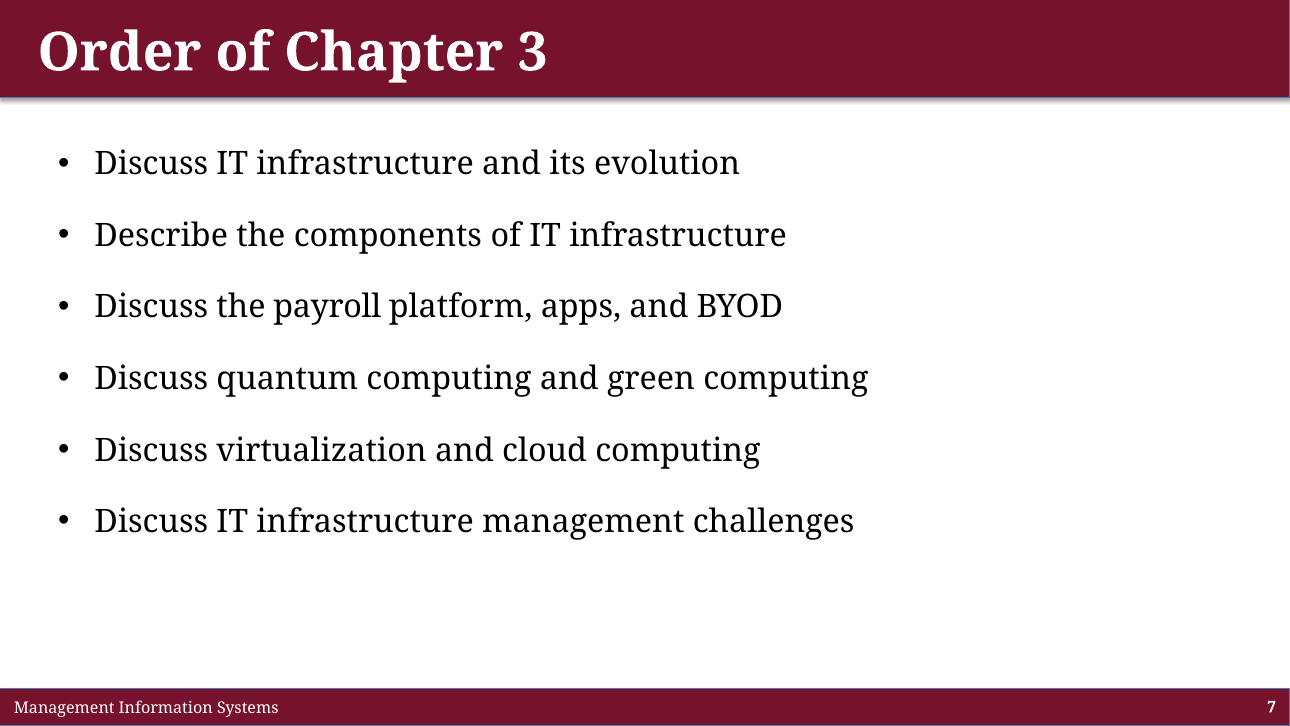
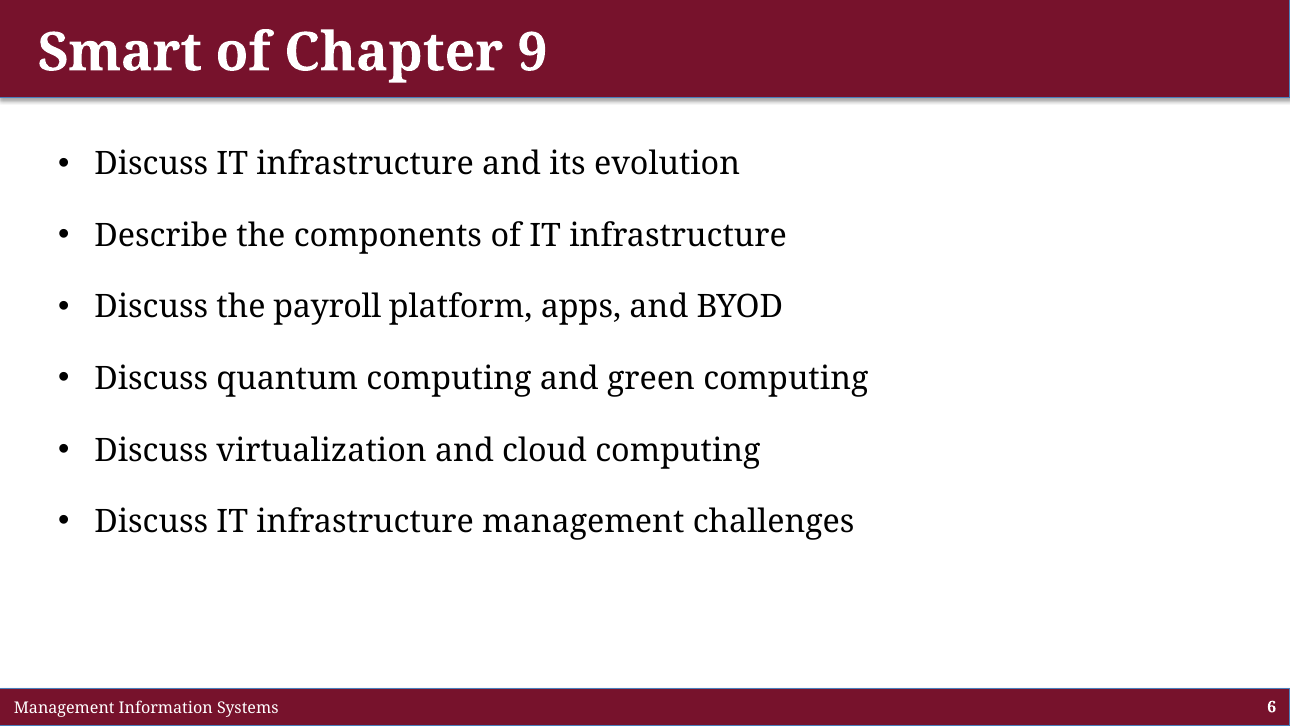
Order: Order -> Smart
3: 3 -> 9
7: 7 -> 6
